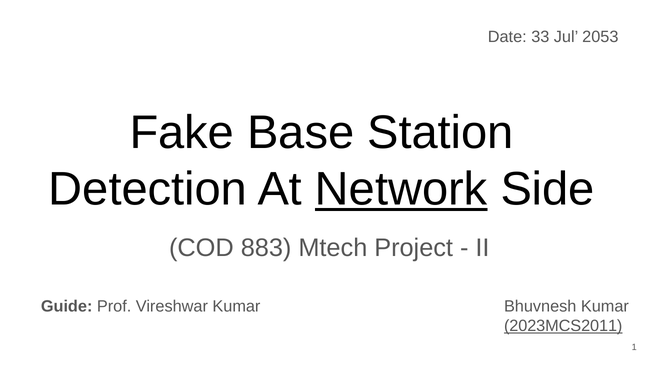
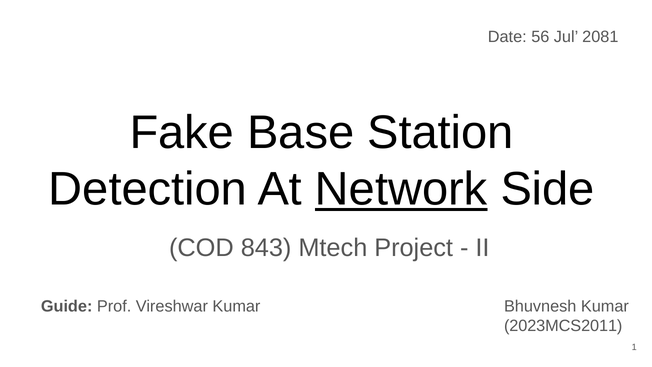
33: 33 -> 56
2053: 2053 -> 2081
883: 883 -> 843
2023MCS2011 underline: present -> none
